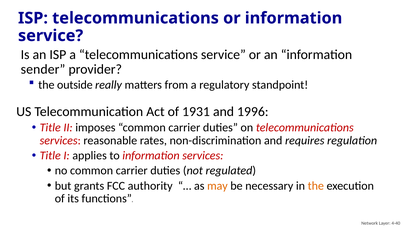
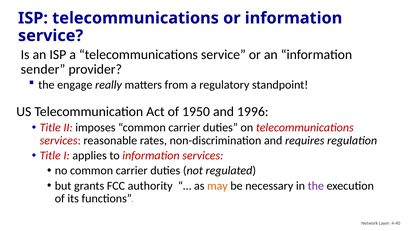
outside: outside -> engage
1931: 1931 -> 1950
the at (316, 186) colour: orange -> purple
